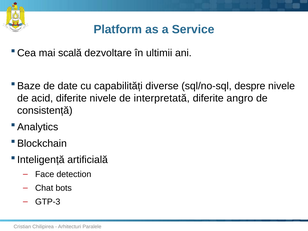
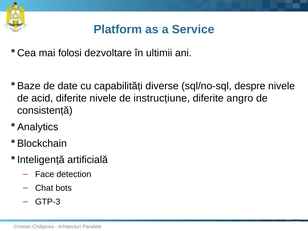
scală: scală -> folosi
interpretată: interpretată -> instrucțiune
